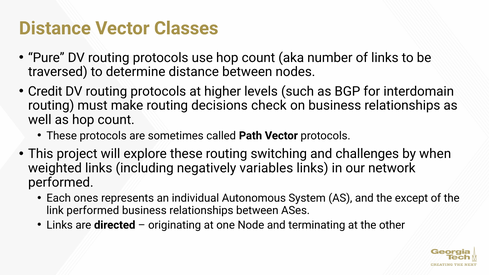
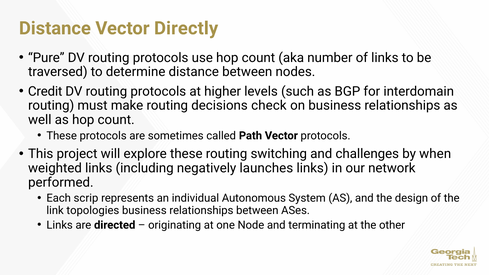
Classes: Classes -> Directly
variables: variables -> launches
ones: ones -> scrip
except: except -> design
link performed: performed -> topologies
